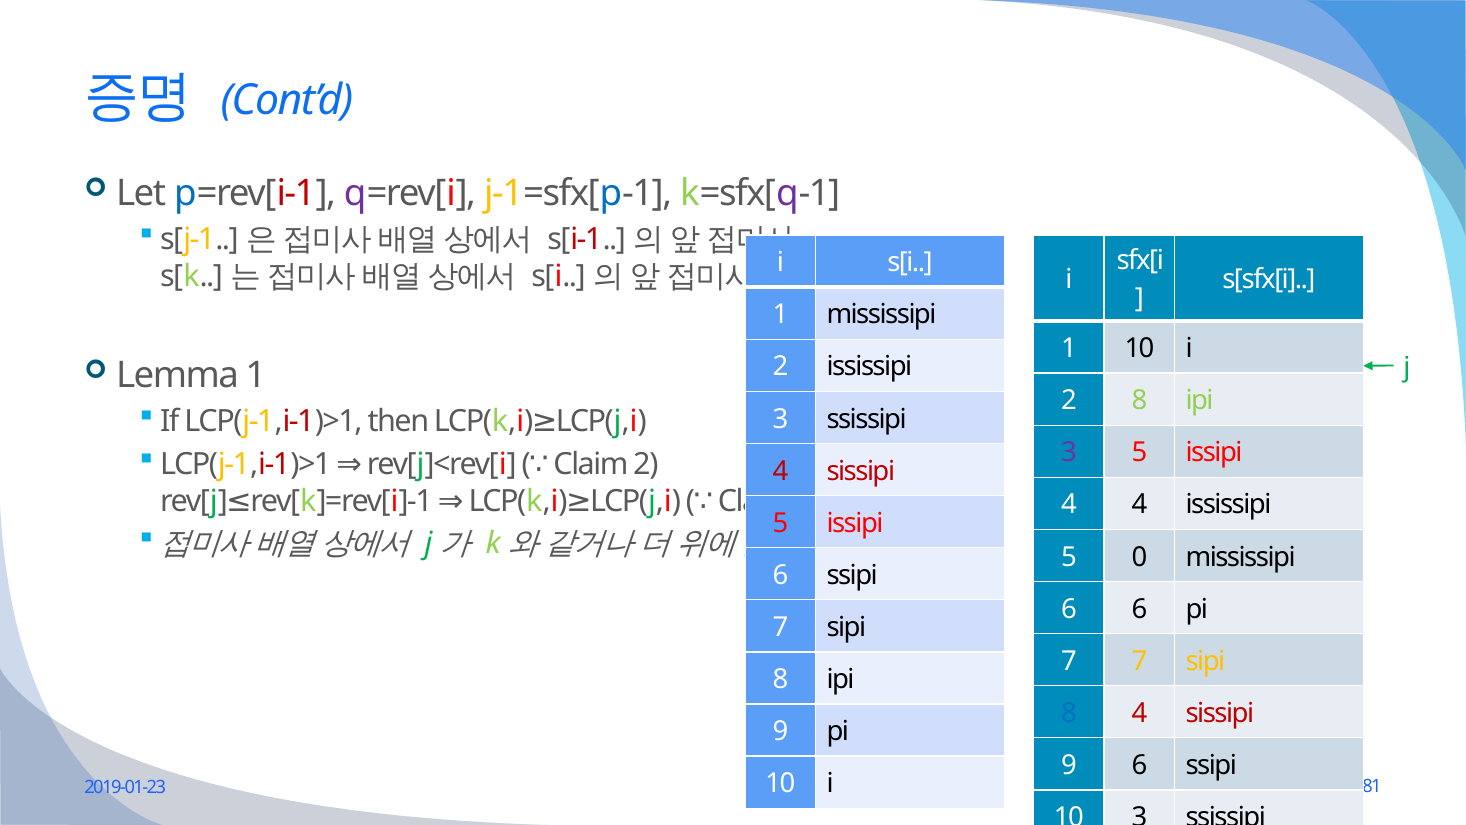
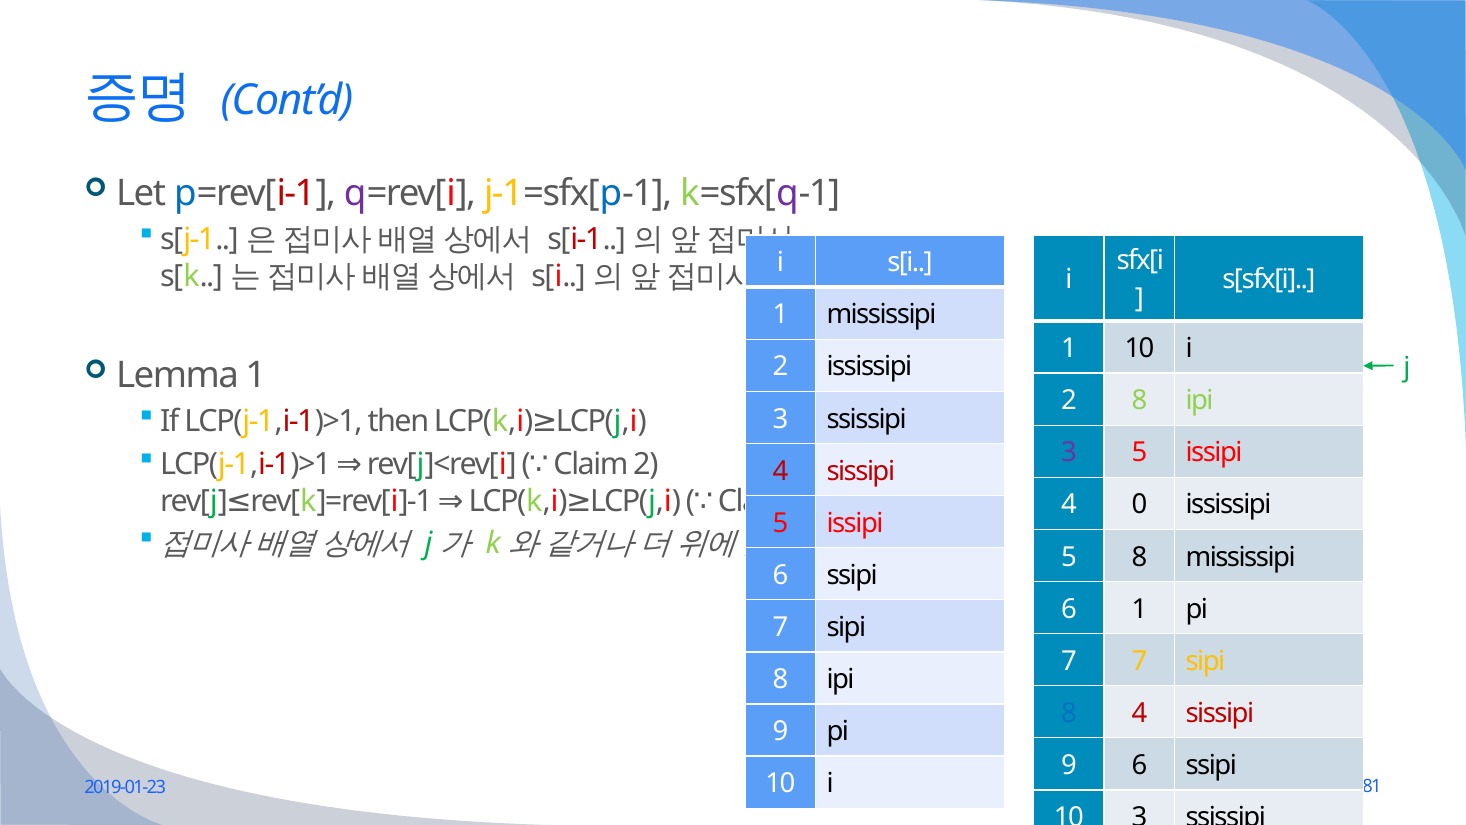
4 4: 4 -> 0
5 0: 0 -> 8
6 6: 6 -> 1
